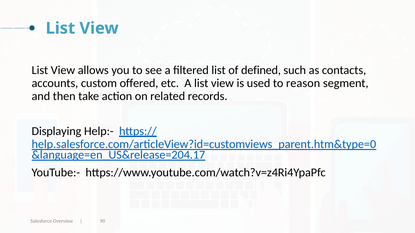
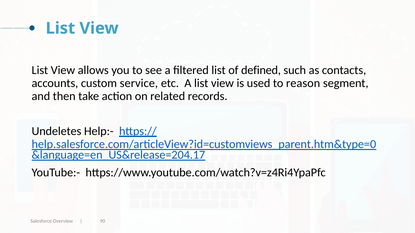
offered: offered -> service
Displaying: Displaying -> Undeletes
